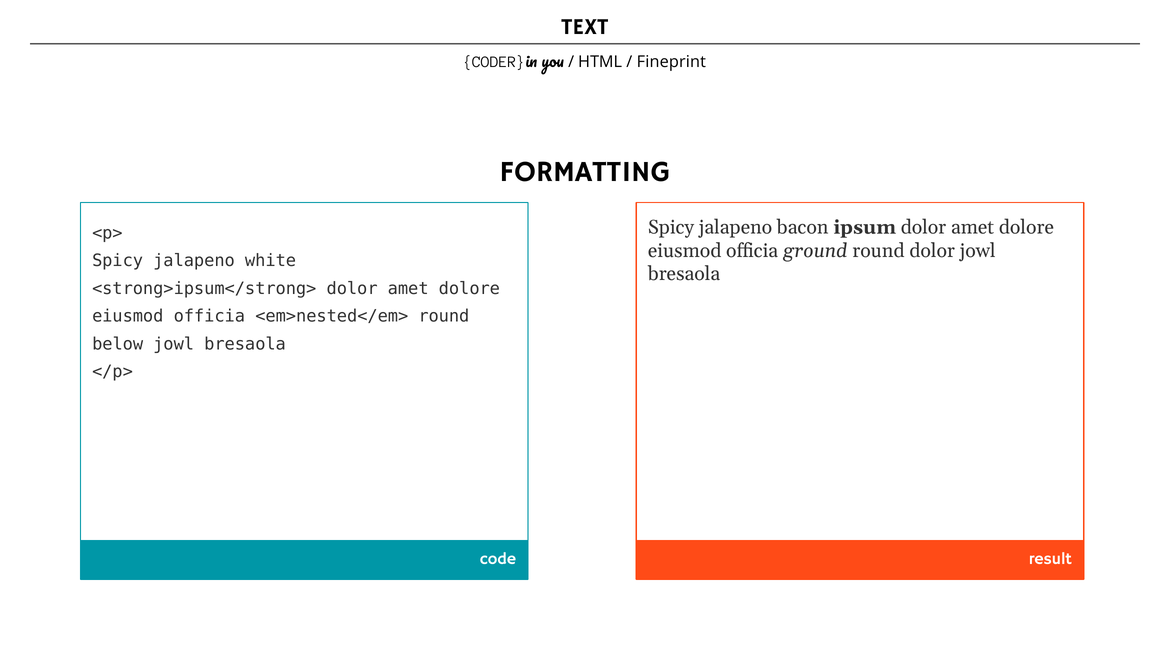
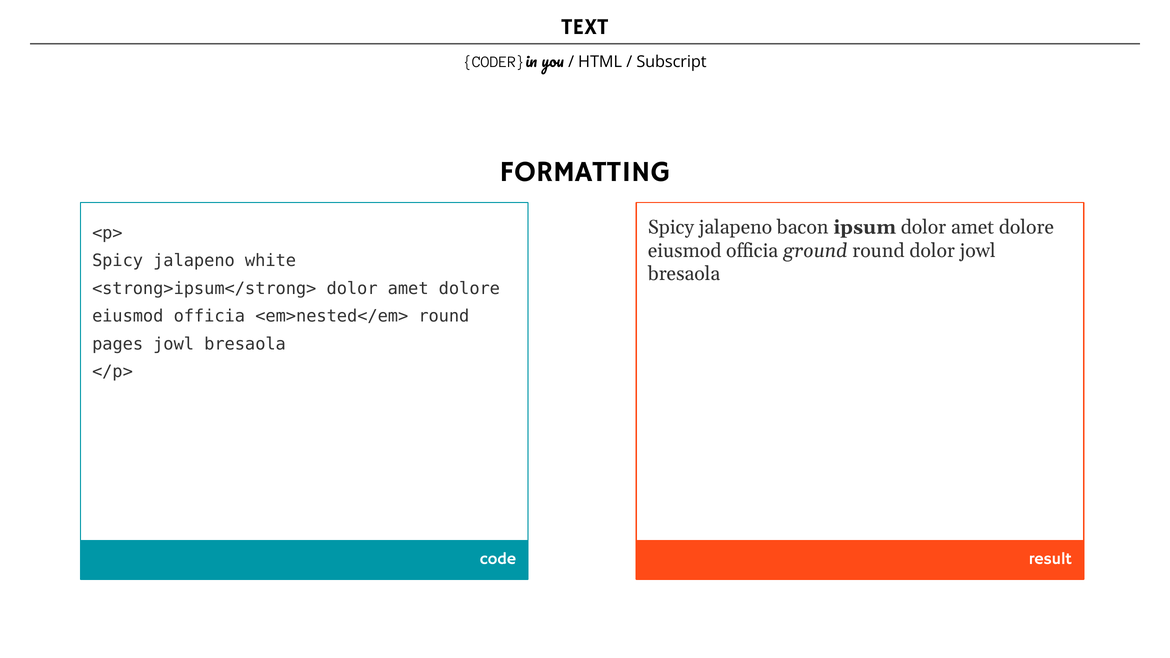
Fineprint: Fineprint -> Subscript
below: below -> pages
